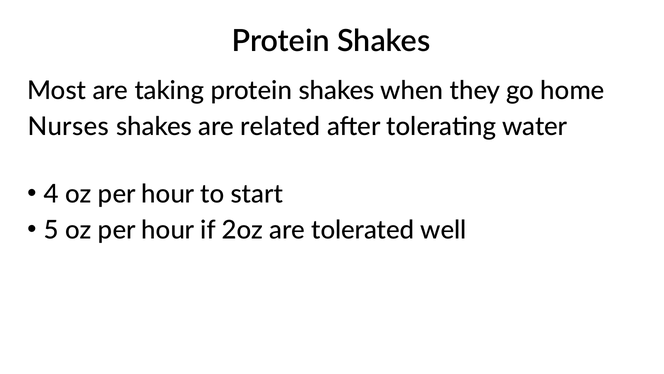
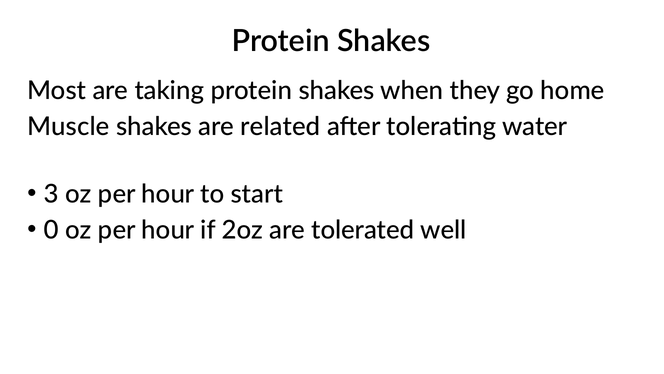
Nurses: Nurses -> Muscle
4: 4 -> 3
5: 5 -> 0
